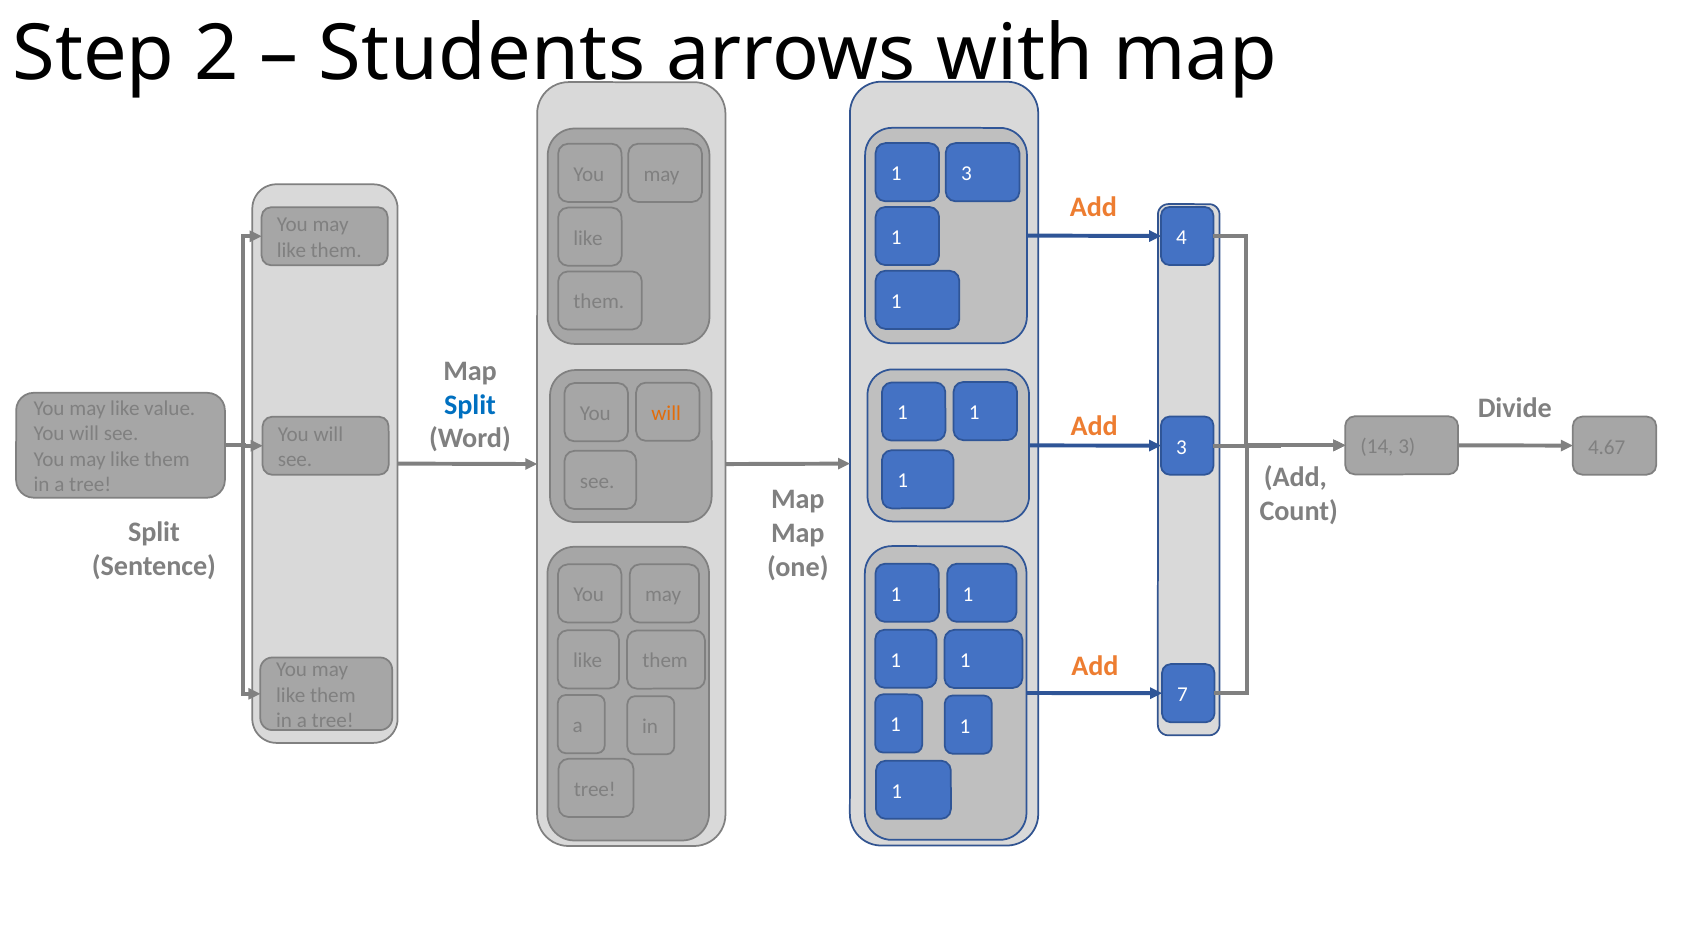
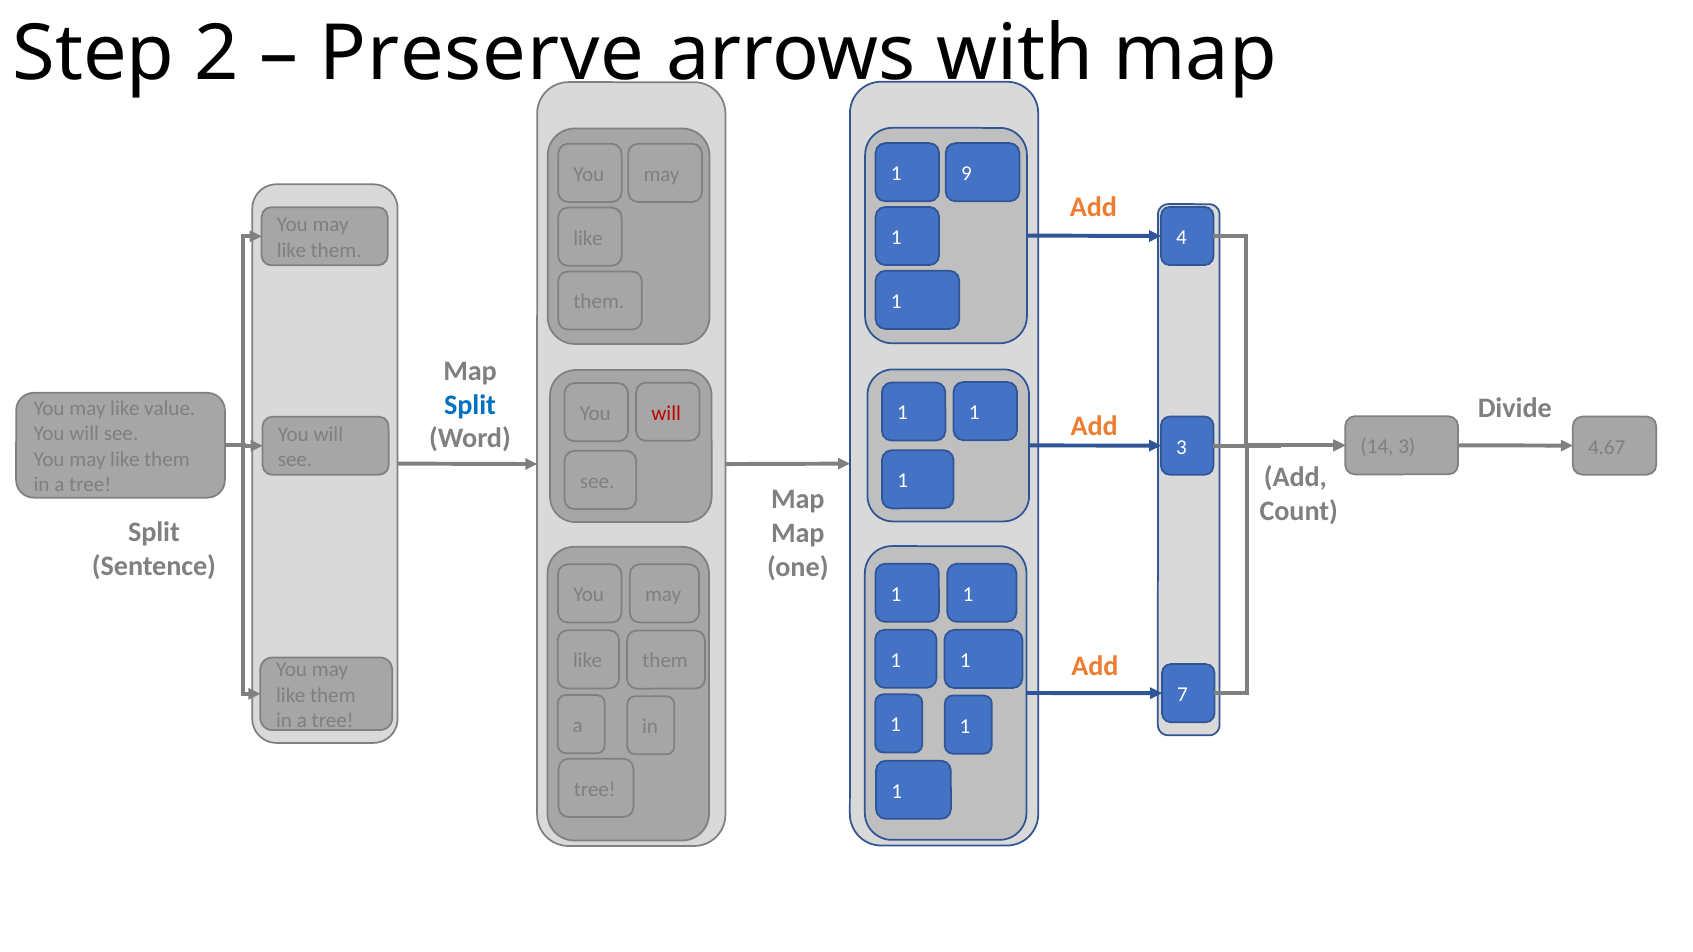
Students: Students -> Preserve
1 3: 3 -> 9
will at (666, 413) colour: orange -> red
